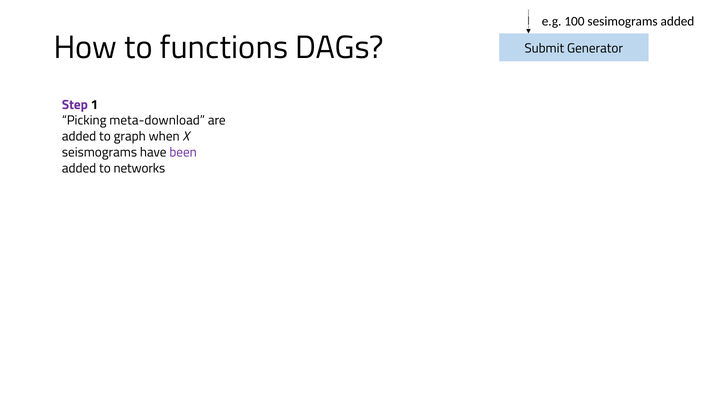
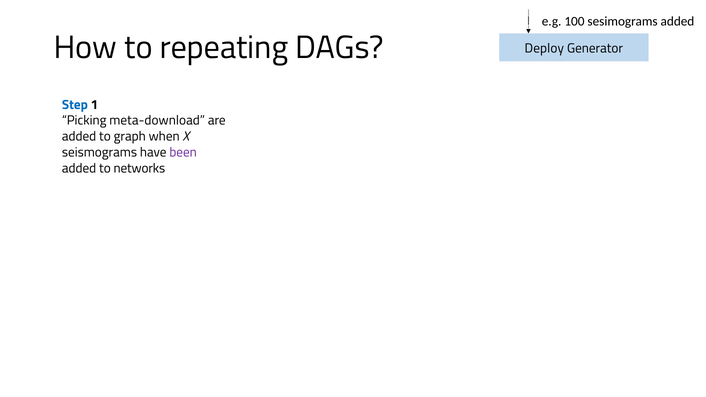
functions: functions -> repeating
Submit: Submit -> Deploy
Step colour: purple -> blue
